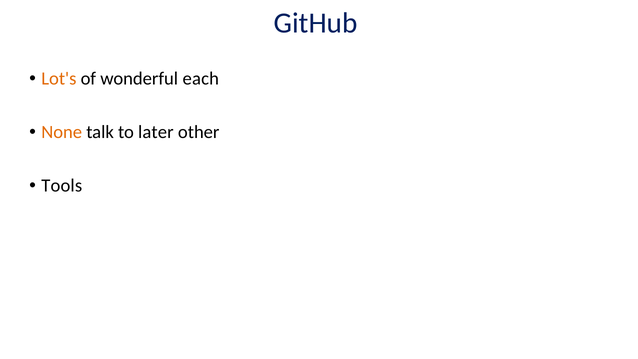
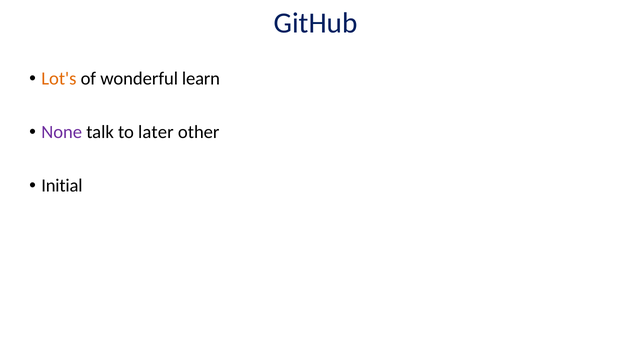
each: each -> learn
None colour: orange -> purple
Tools: Tools -> Initial
